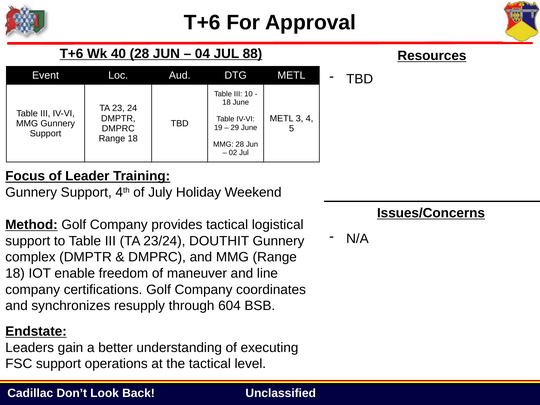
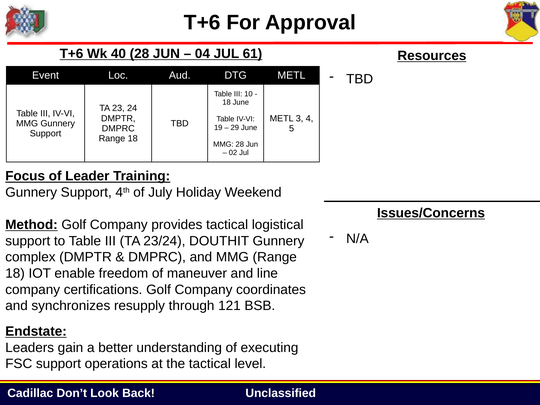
88: 88 -> 61
604: 604 -> 121
